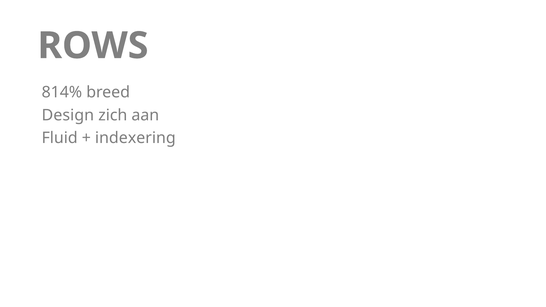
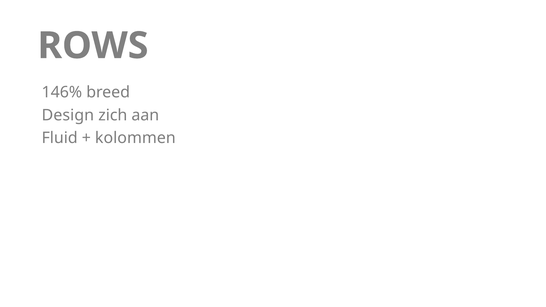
814%: 814% -> 146%
indexering: indexering -> kolommen
